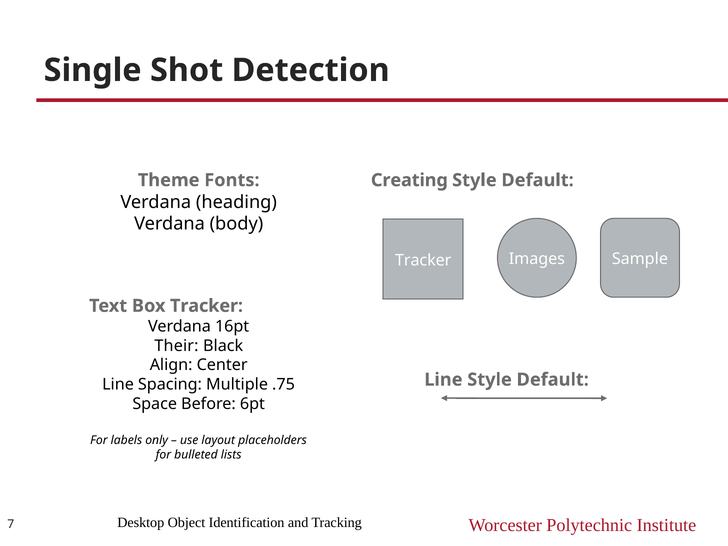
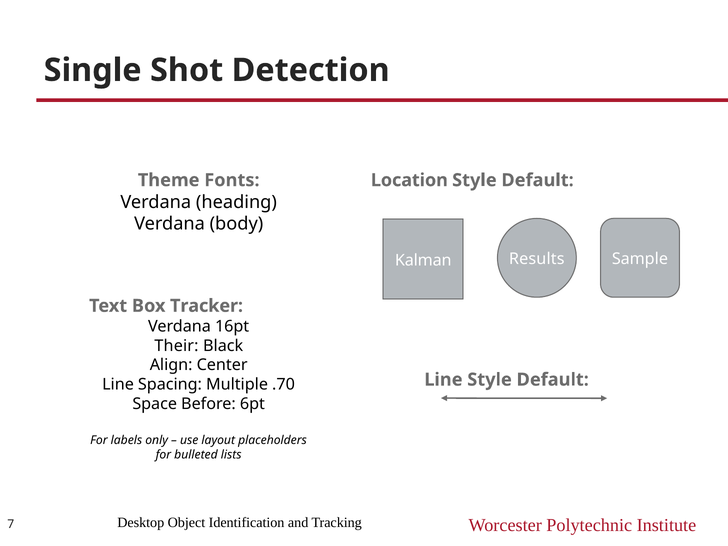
Creating: Creating -> Location
Images: Images -> Results
Tracker at (423, 260): Tracker -> Kalman
.75: .75 -> .70
